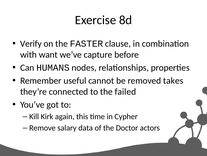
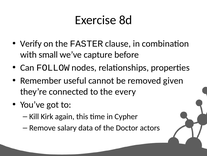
want: want -> small
HUMANS: HUMANS -> FOLLOW
takes: takes -> given
failed: failed -> every
